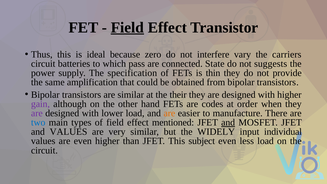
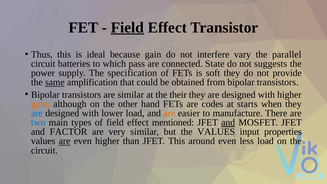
because zero: zero -> gain
carriers: carriers -> parallel
thin: thin -> soft
same underline: none -> present
gain at (40, 104) colour: purple -> orange
order: order -> starts
are at (37, 113) colour: purple -> blue
and VALUES: VALUES -> FACTOR
the WIDELY: WIDELY -> VALUES
individual: individual -> properties
are at (65, 141) underline: none -> present
subject: subject -> around
